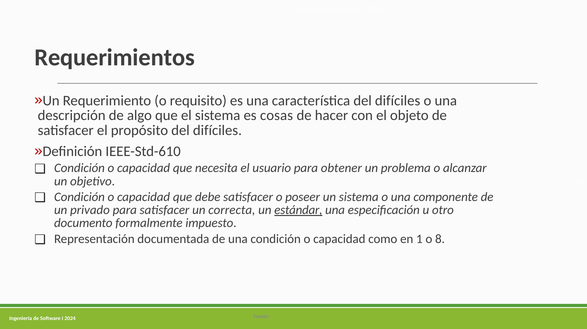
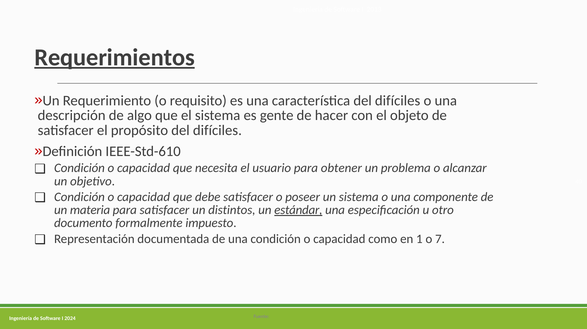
Requerimientos underline: none -> present
cosas: cosas -> gente
privado: privado -> materia
correcta: correcta -> distintos
8: 8 -> 7
